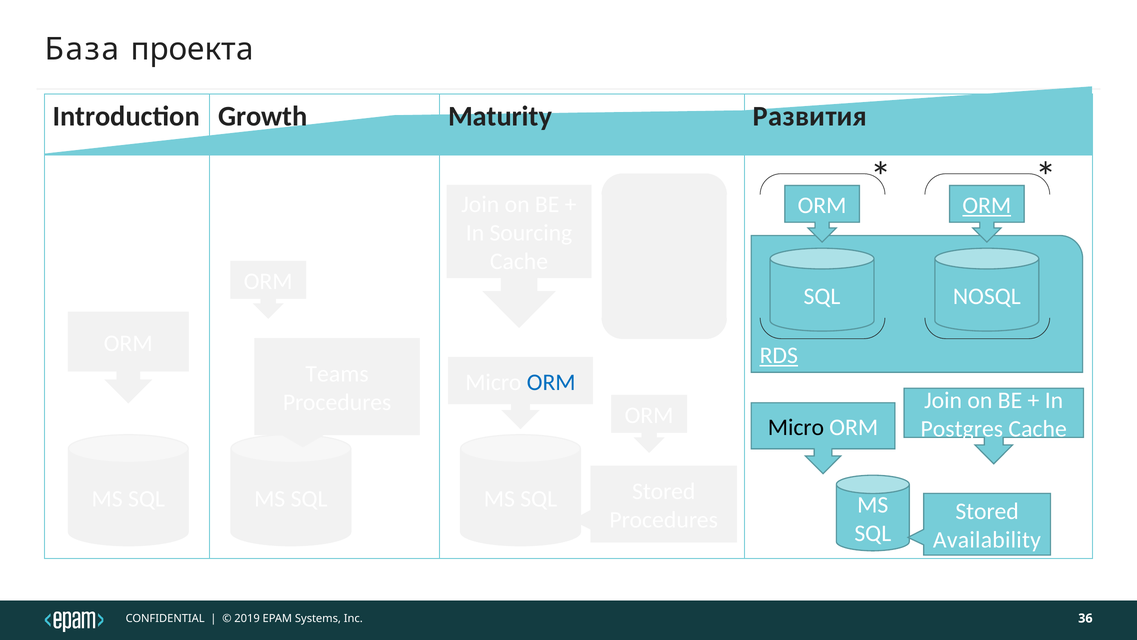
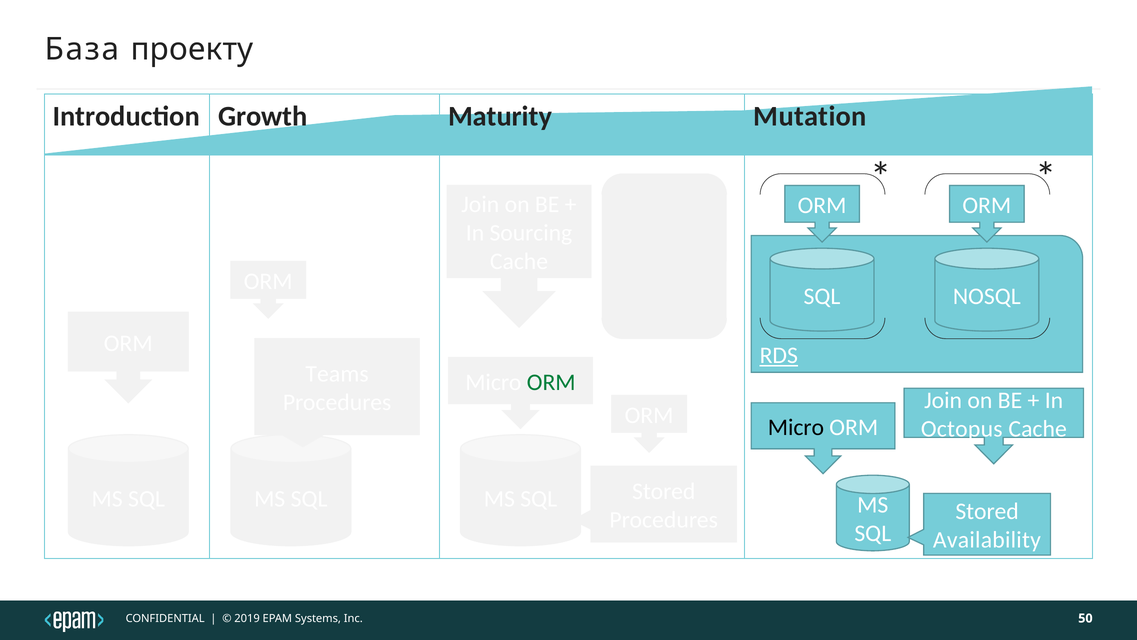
проекта: проекта -> проекту
Развития: Развития -> Mutation
ORM at (987, 205) underline: present -> none
ORM at (551, 382) colour: blue -> green
Postgres: Postgres -> Octopus
36: 36 -> 50
